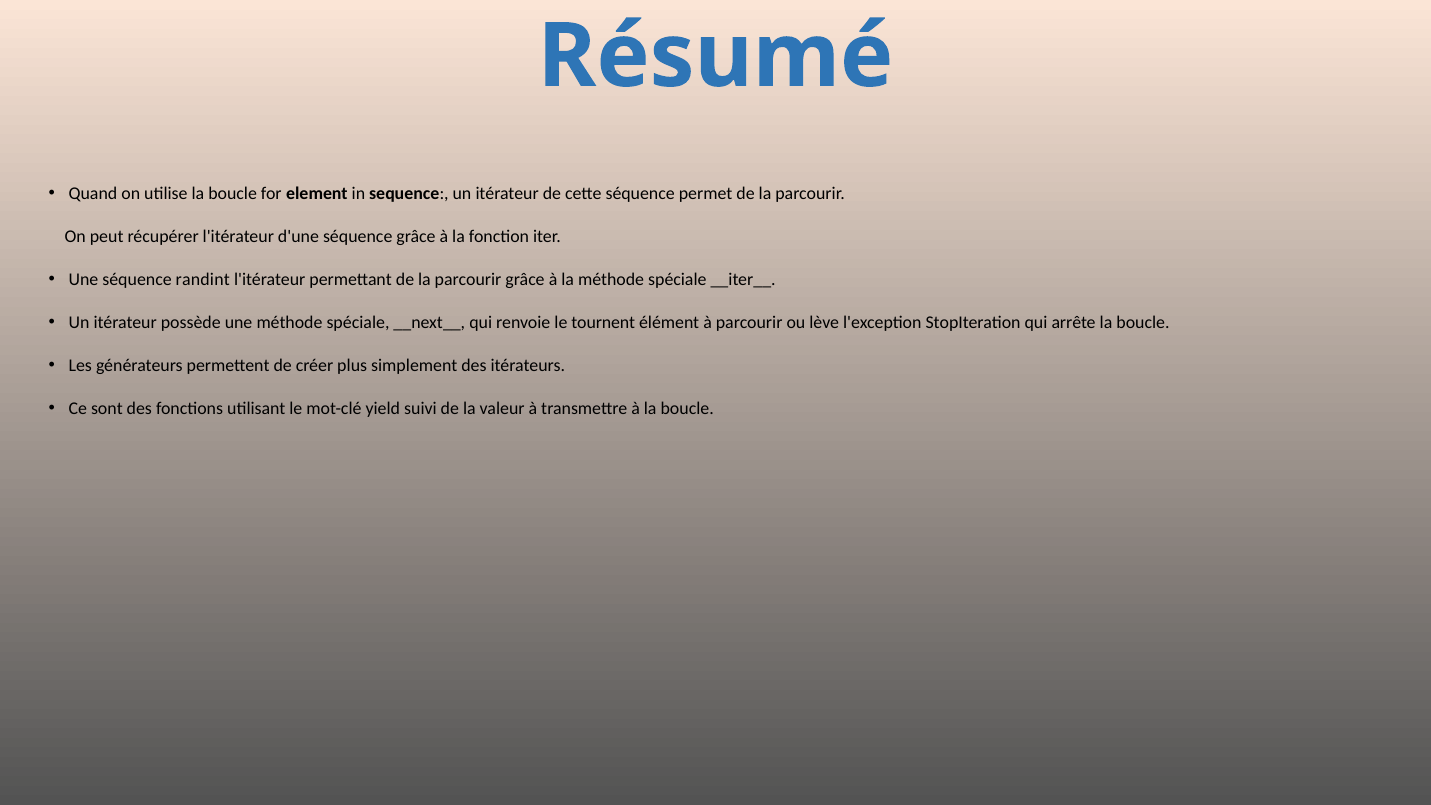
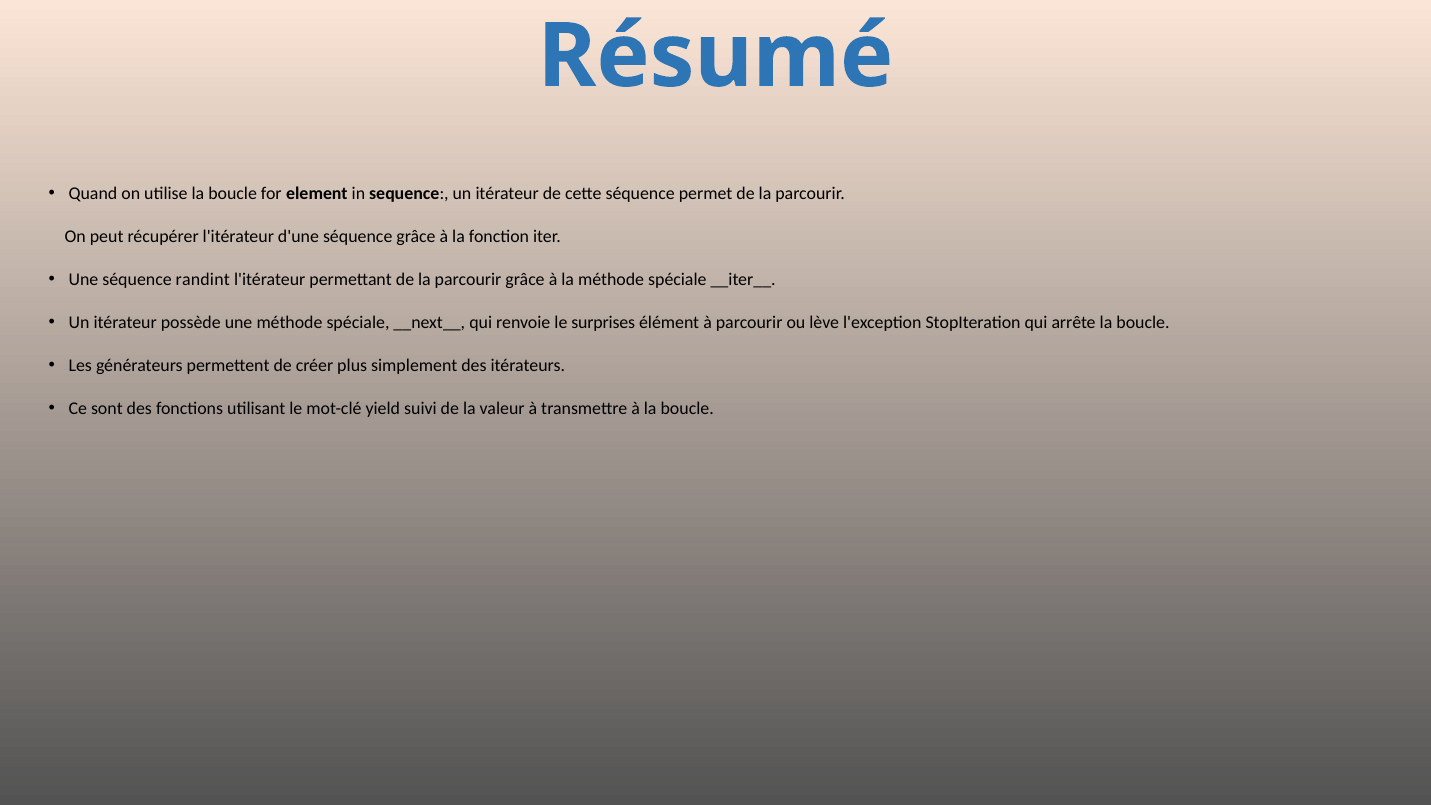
tournent: tournent -> surprises
